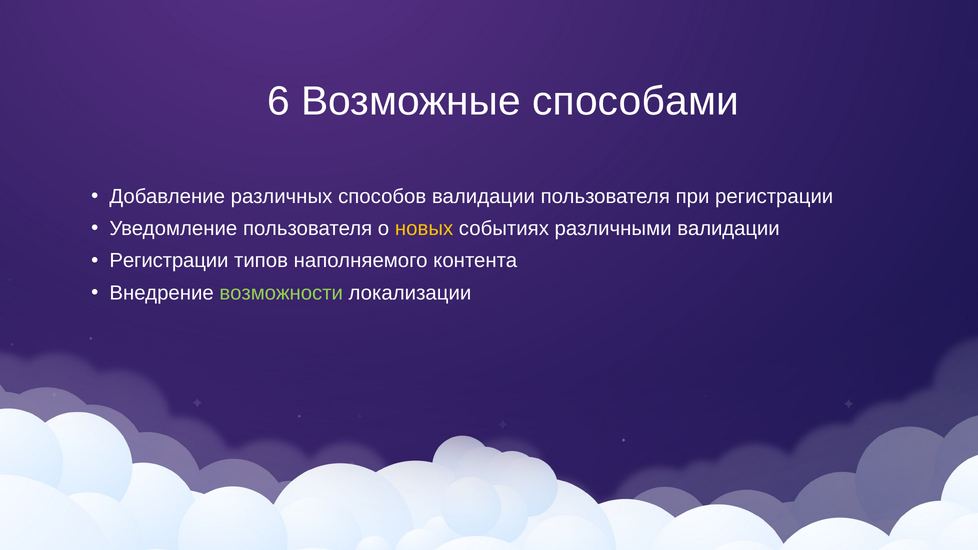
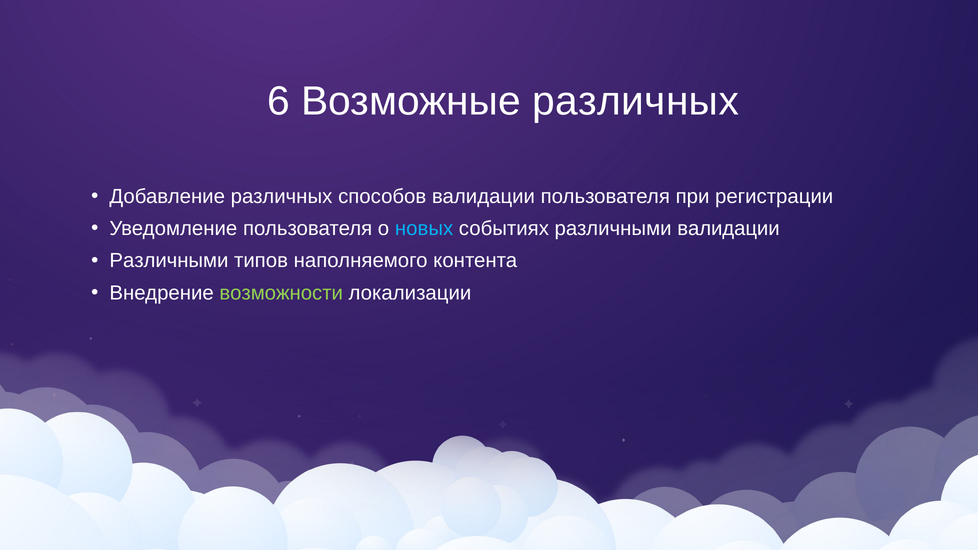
Возможные способами: способами -> различных
новых colour: yellow -> light blue
Регистрации at (169, 261): Регистрации -> Различными
